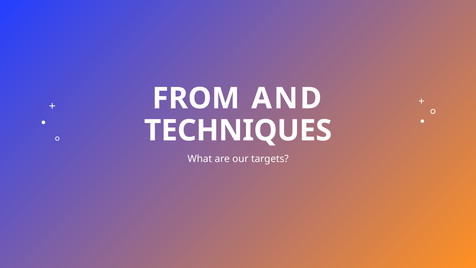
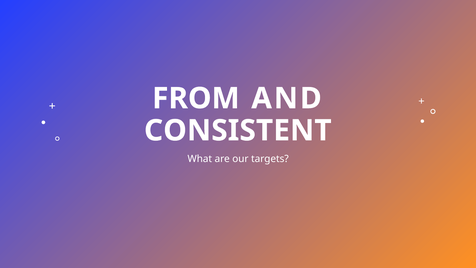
TECHNIQUES: TECHNIQUES -> CONSISTENT
